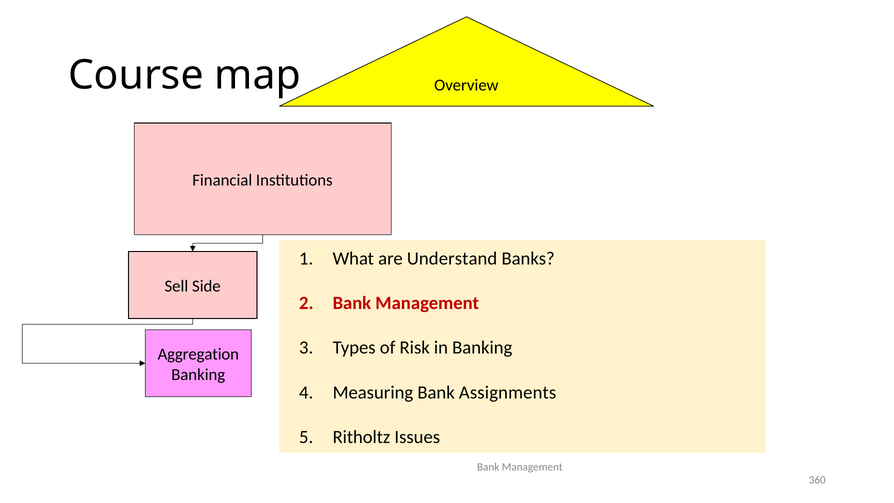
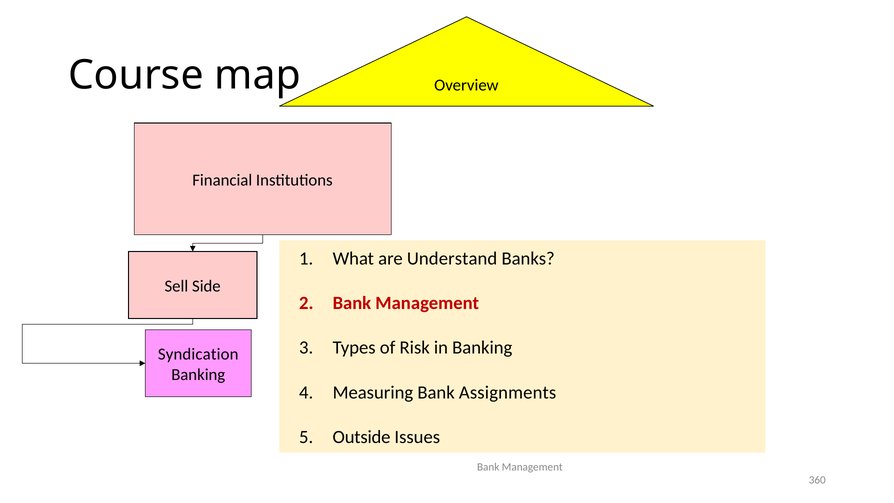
Aggregation: Aggregation -> Syndication
Ritholtz: Ritholtz -> Outside
